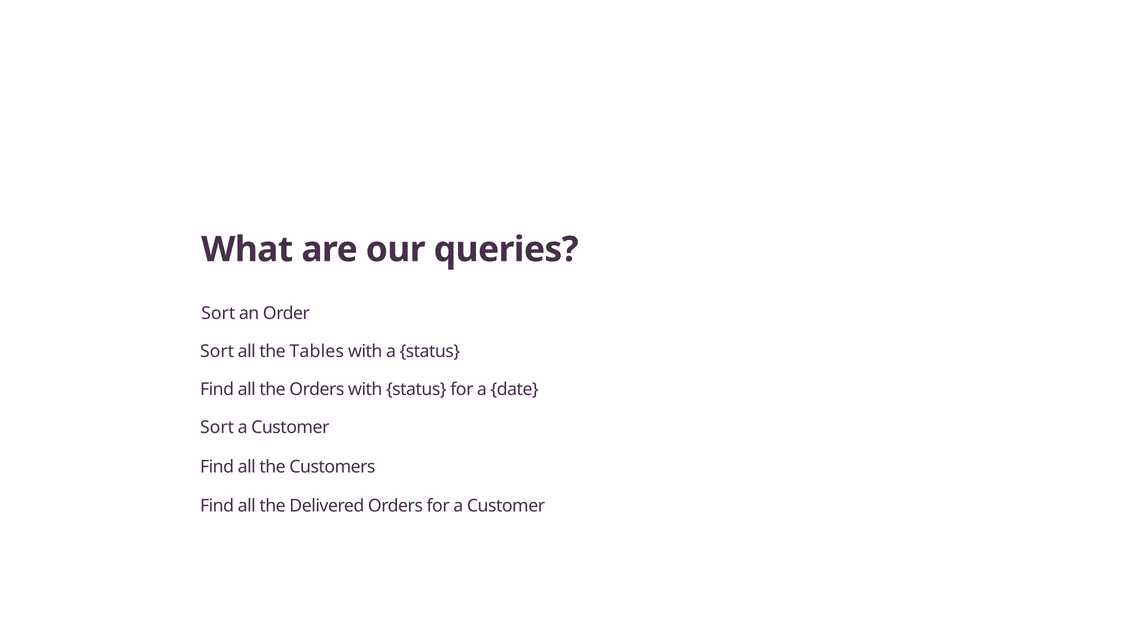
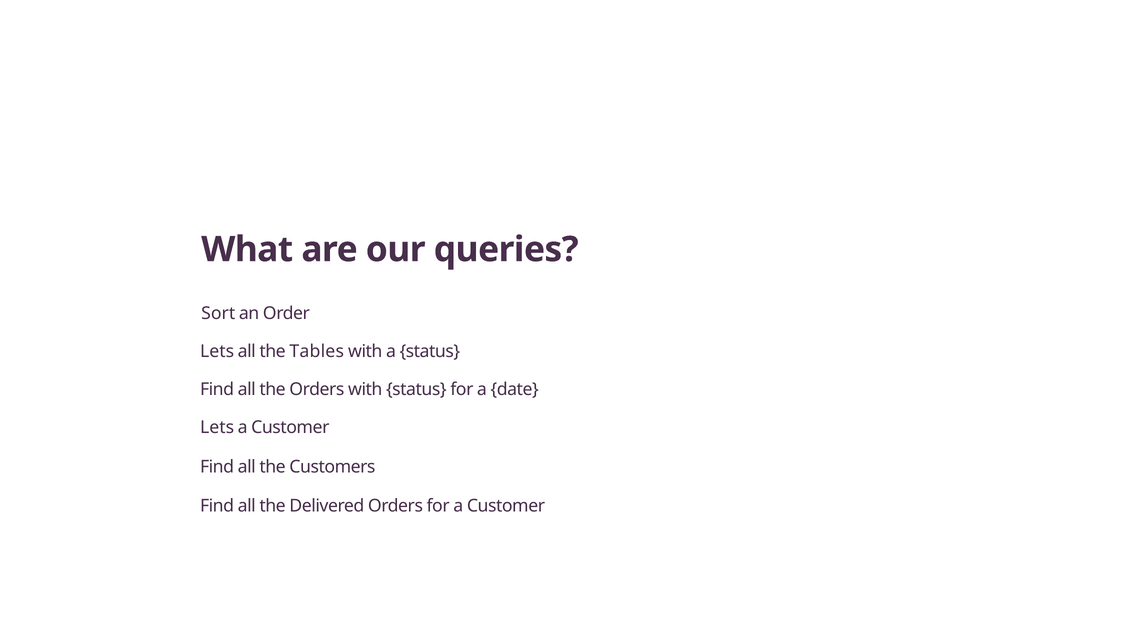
Sort at (217, 352): Sort -> Lets
Sort at (217, 427): Sort -> Lets
